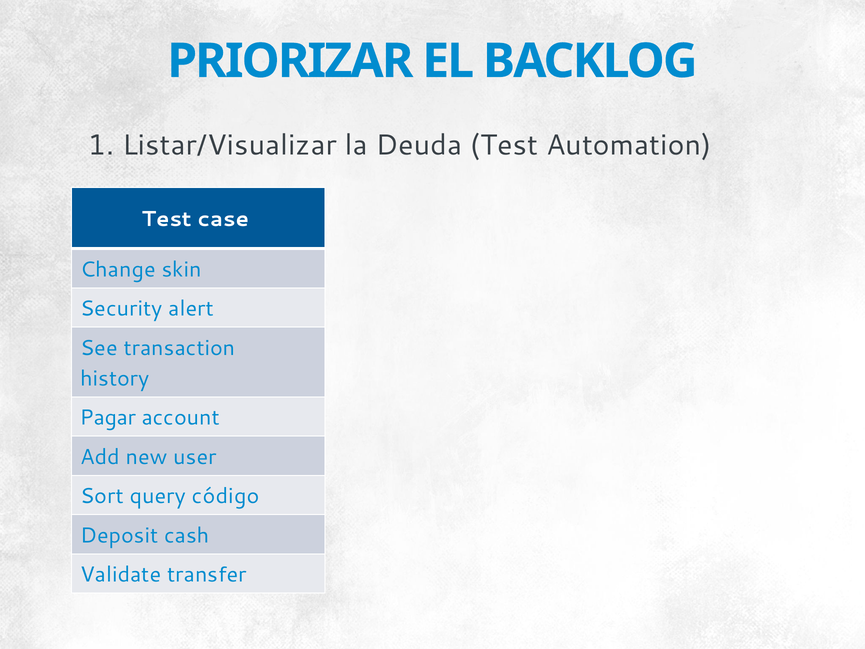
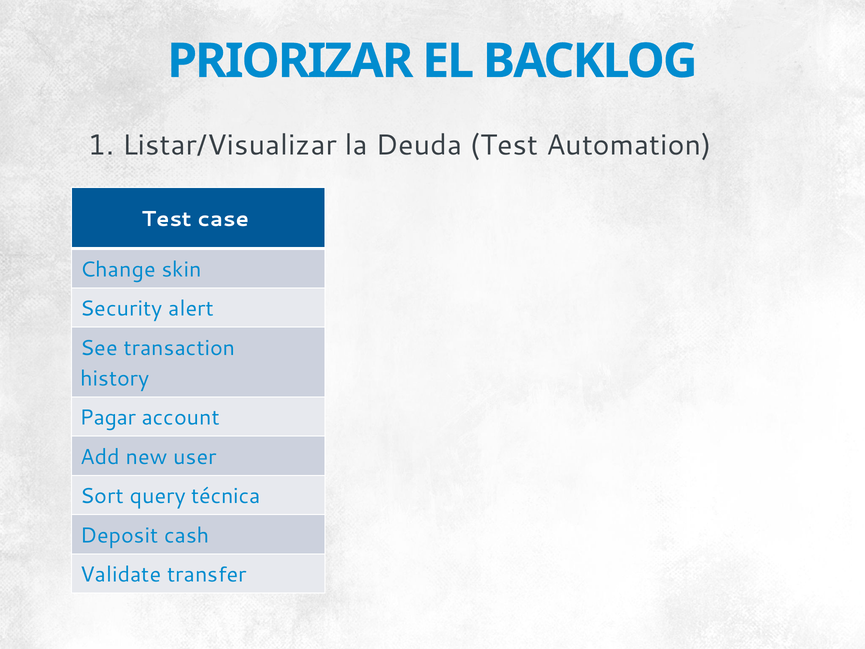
código: código -> técnica
